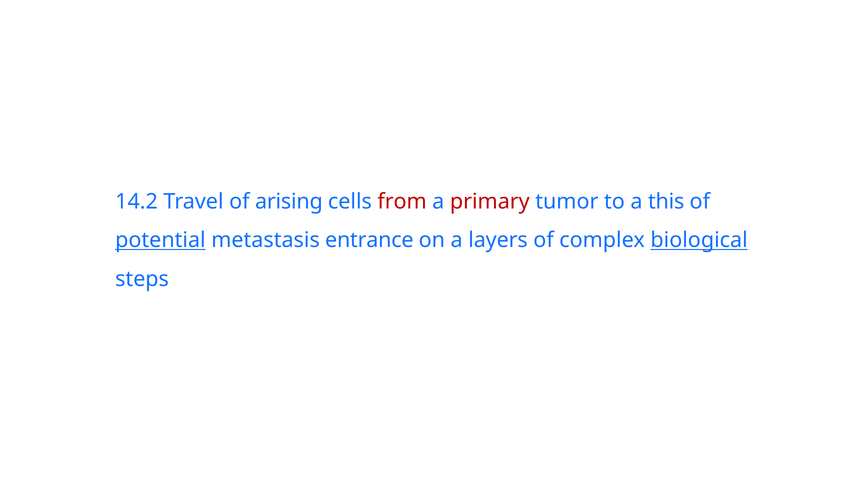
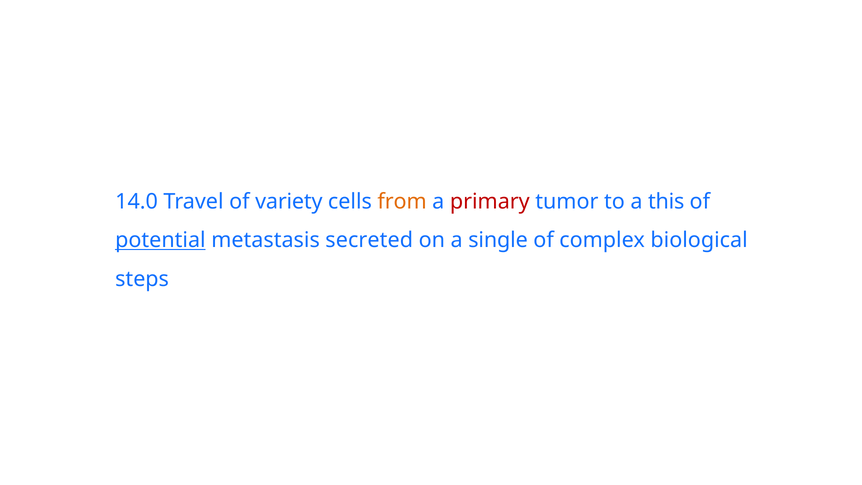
14.2: 14.2 -> 14.0
arising: arising -> variety
from colour: red -> orange
entrance: entrance -> secreted
layers: layers -> single
biological underline: present -> none
